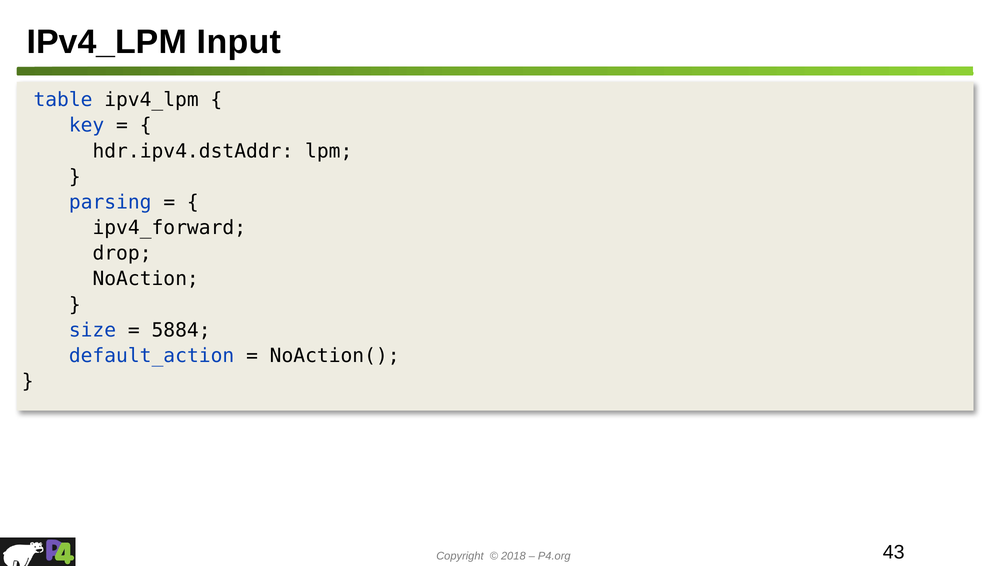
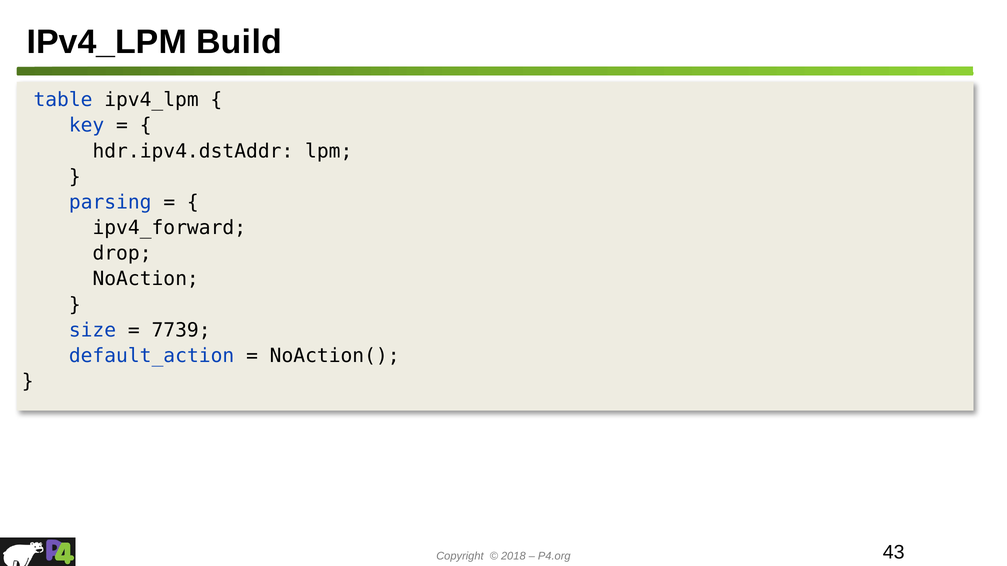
Input: Input -> Build
5884: 5884 -> 7739
